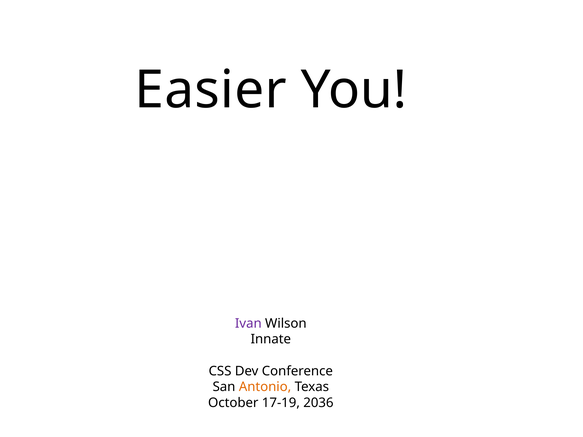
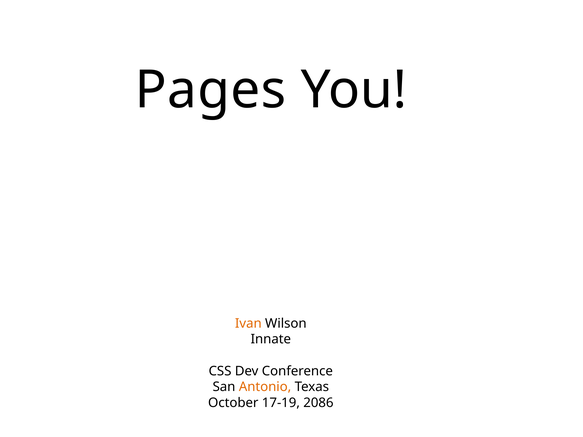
Easier: Easier -> Pages
Ivan colour: purple -> orange
2036: 2036 -> 2086
